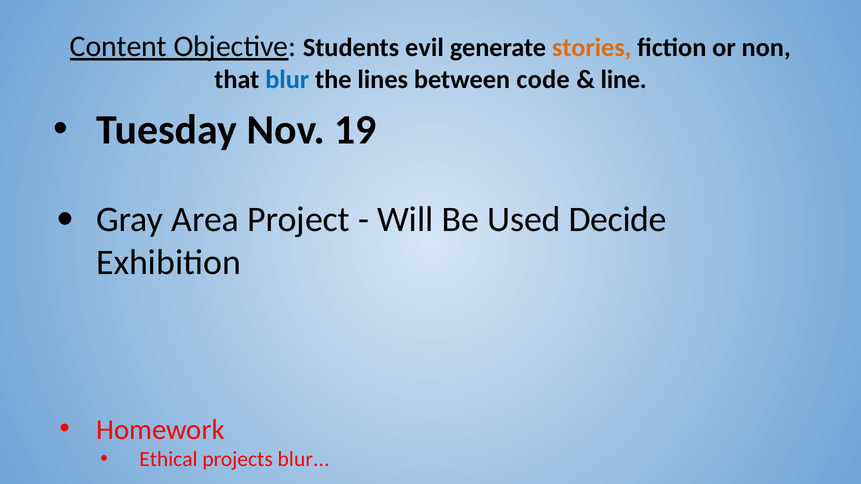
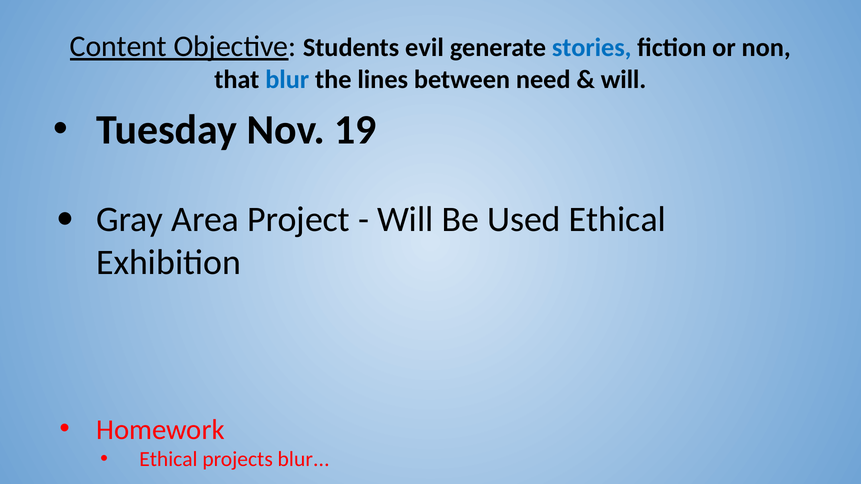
stories colour: orange -> blue
code: code -> need
line at (624, 80): line -> will
Used Decide: Decide -> Ethical
